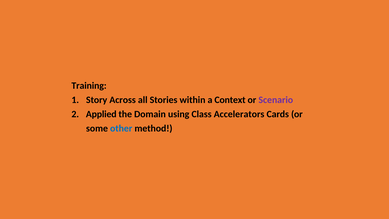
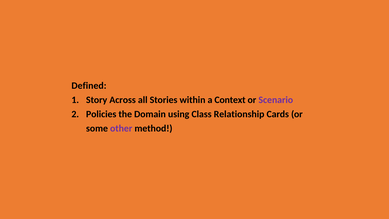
Training: Training -> Defined
Applied: Applied -> Policies
Accelerators: Accelerators -> Relationship
other colour: blue -> purple
